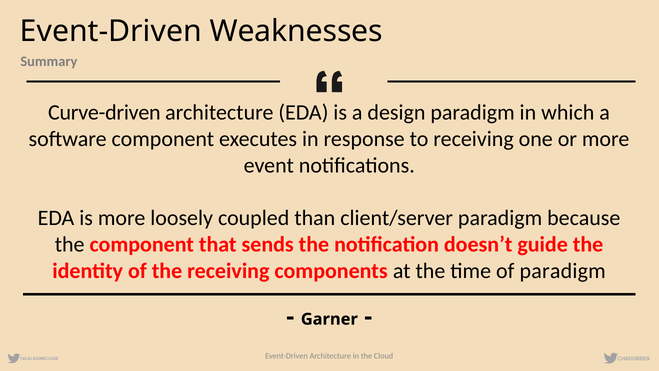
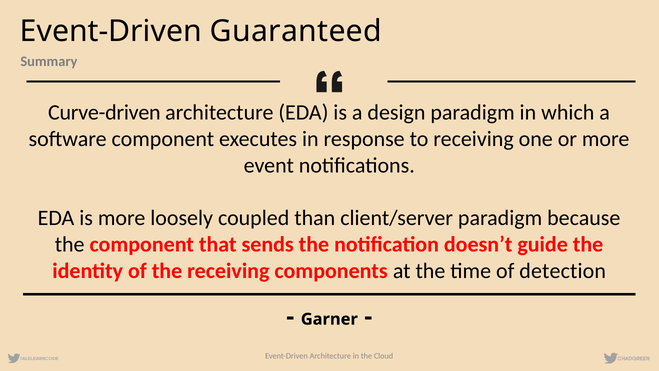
Weaknesses: Weaknesses -> Guaranteed
of paradigm: paradigm -> detection
